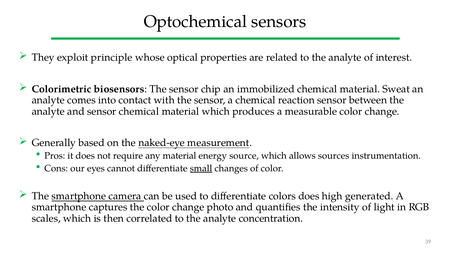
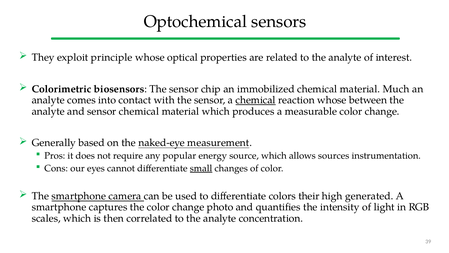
Sweat: Sweat -> Much
chemical at (256, 100) underline: none -> present
reaction sensor: sensor -> whose
any material: material -> popular
colors does: does -> their
